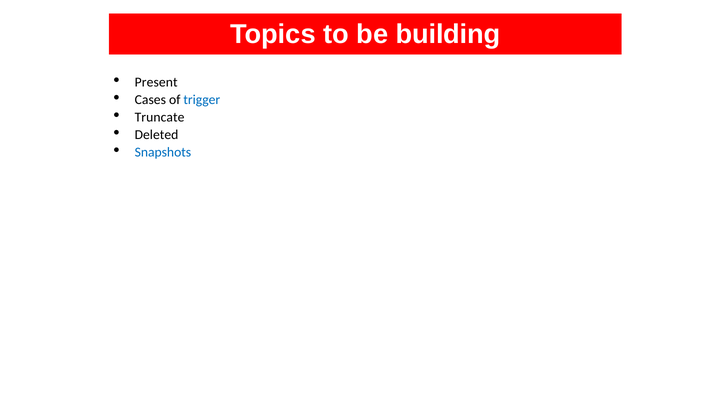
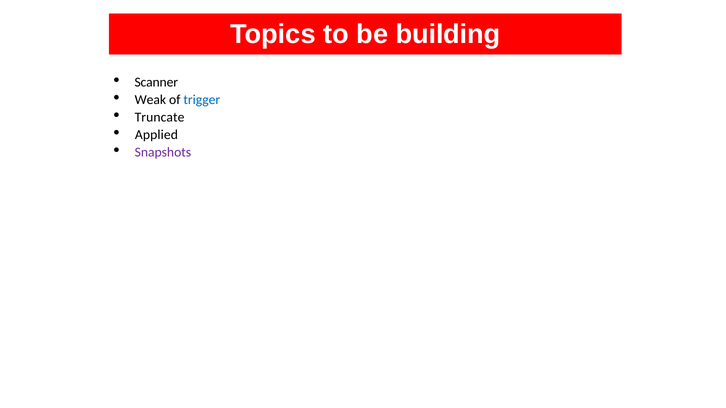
Present: Present -> Scanner
Cases: Cases -> Weak
Deleted: Deleted -> Applied
Snapshots colour: blue -> purple
